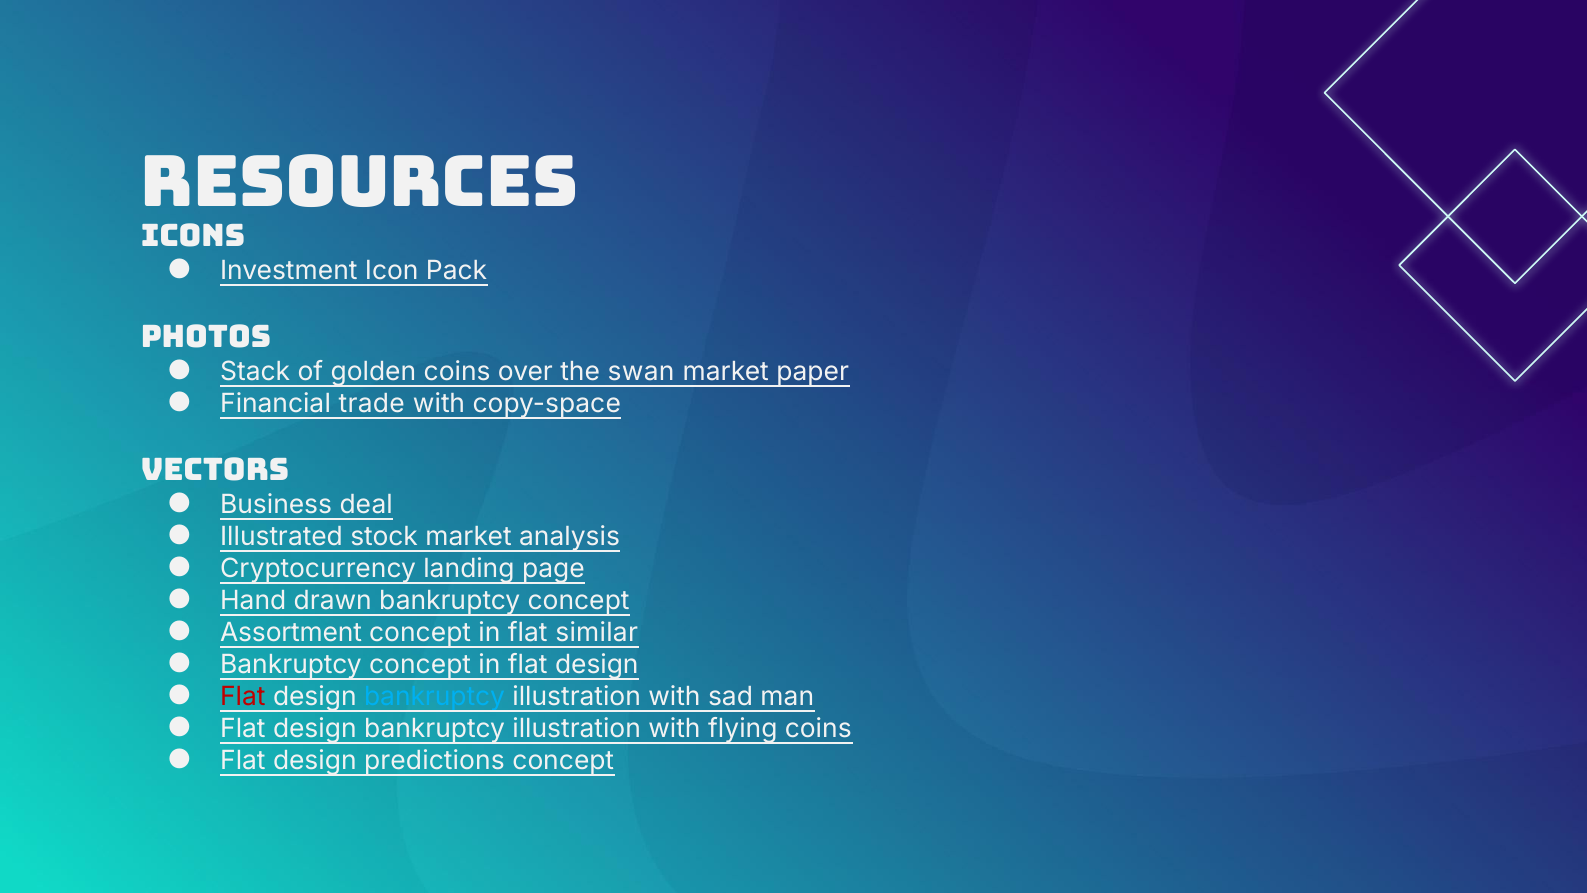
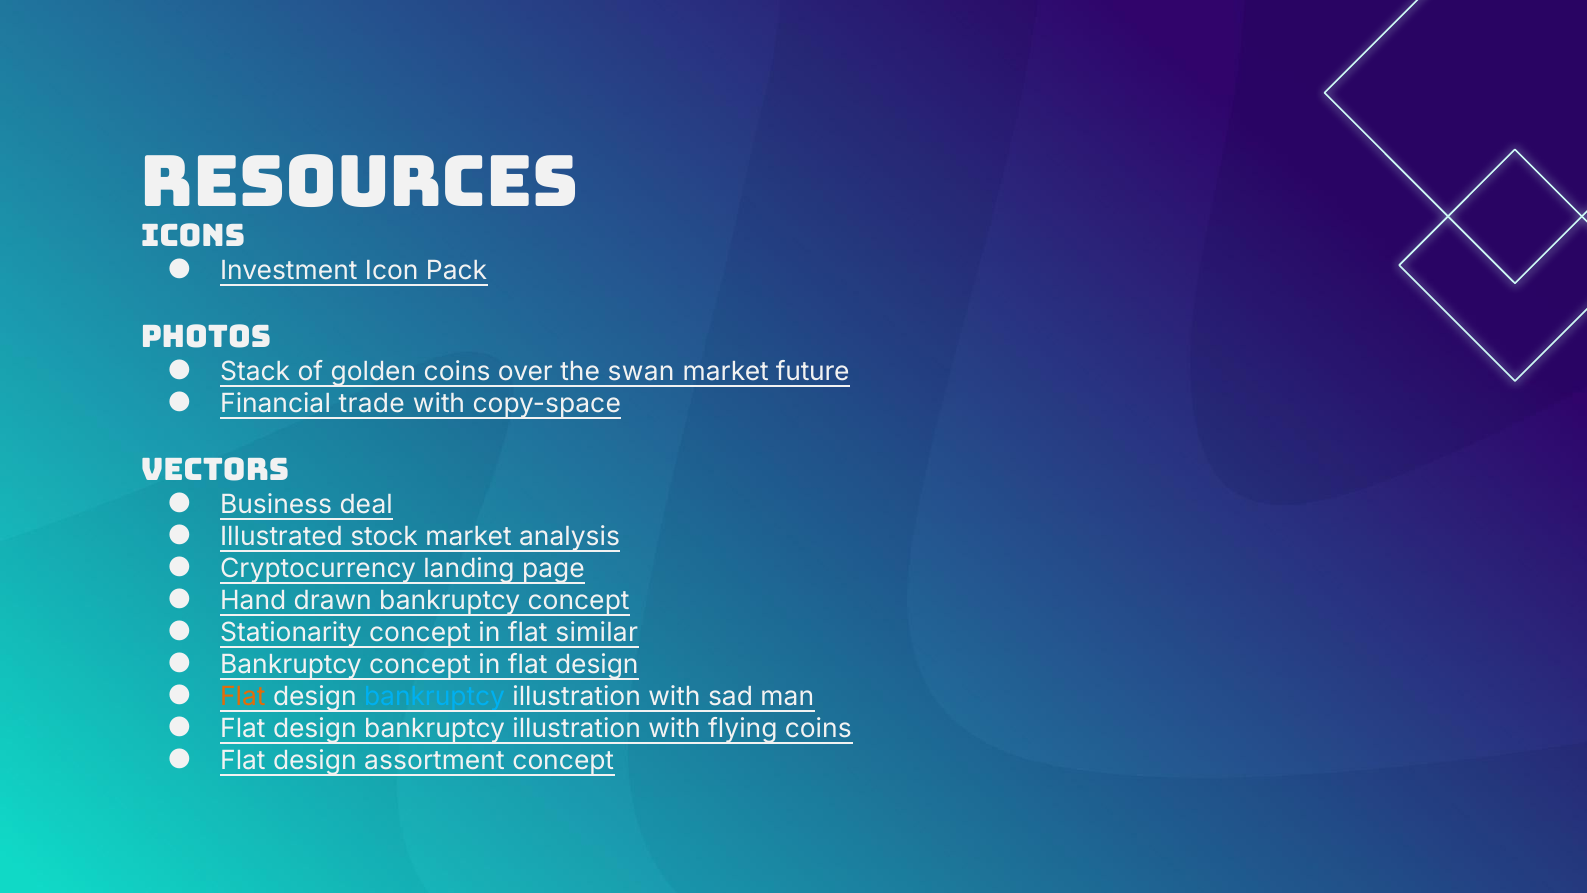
paper: paper -> future
Assortment: Assortment -> Stationarity
Flat at (243, 696) colour: red -> orange
predictions: predictions -> assortment
